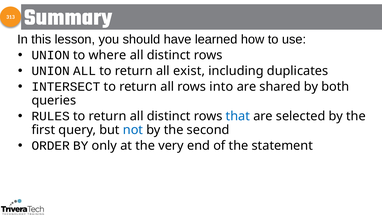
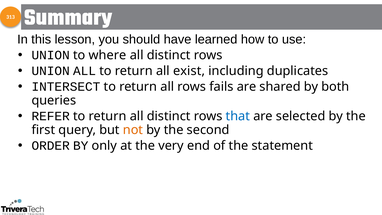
into: into -> fails
RULES: RULES -> REFER
not colour: blue -> orange
